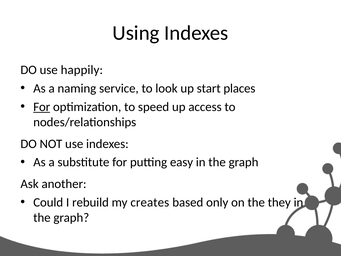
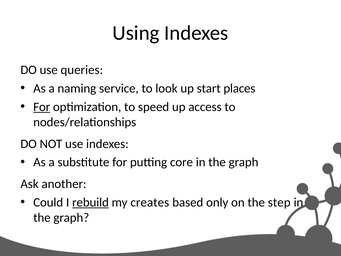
happily: happily -> queries
easy: easy -> core
rebuild underline: none -> present
they: they -> step
